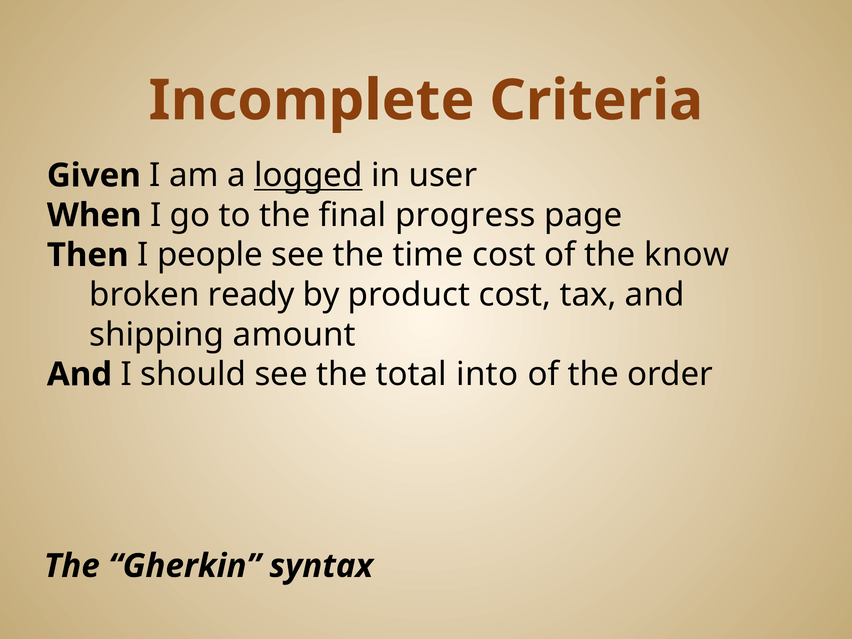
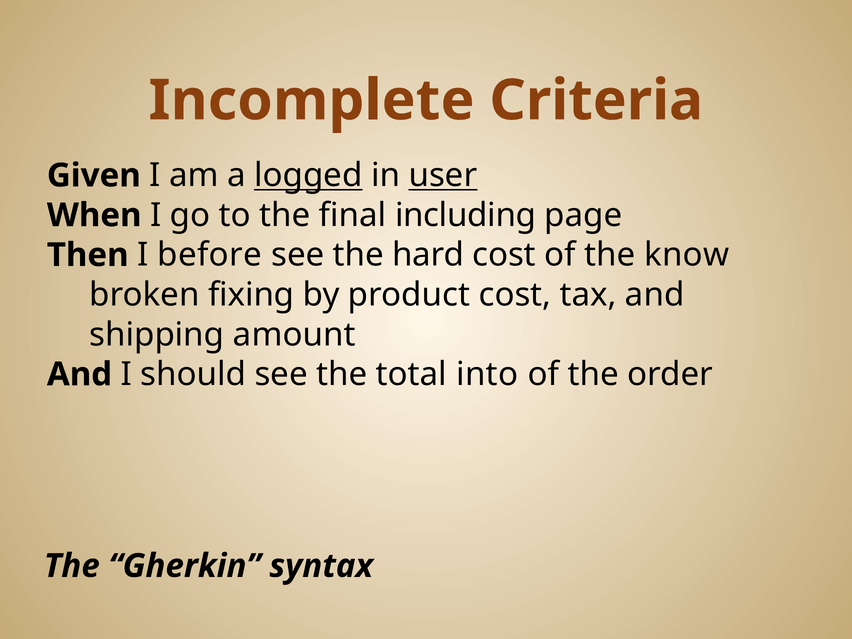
user underline: none -> present
progress: progress -> including
people: people -> before
time: time -> hard
ready: ready -> fixing
